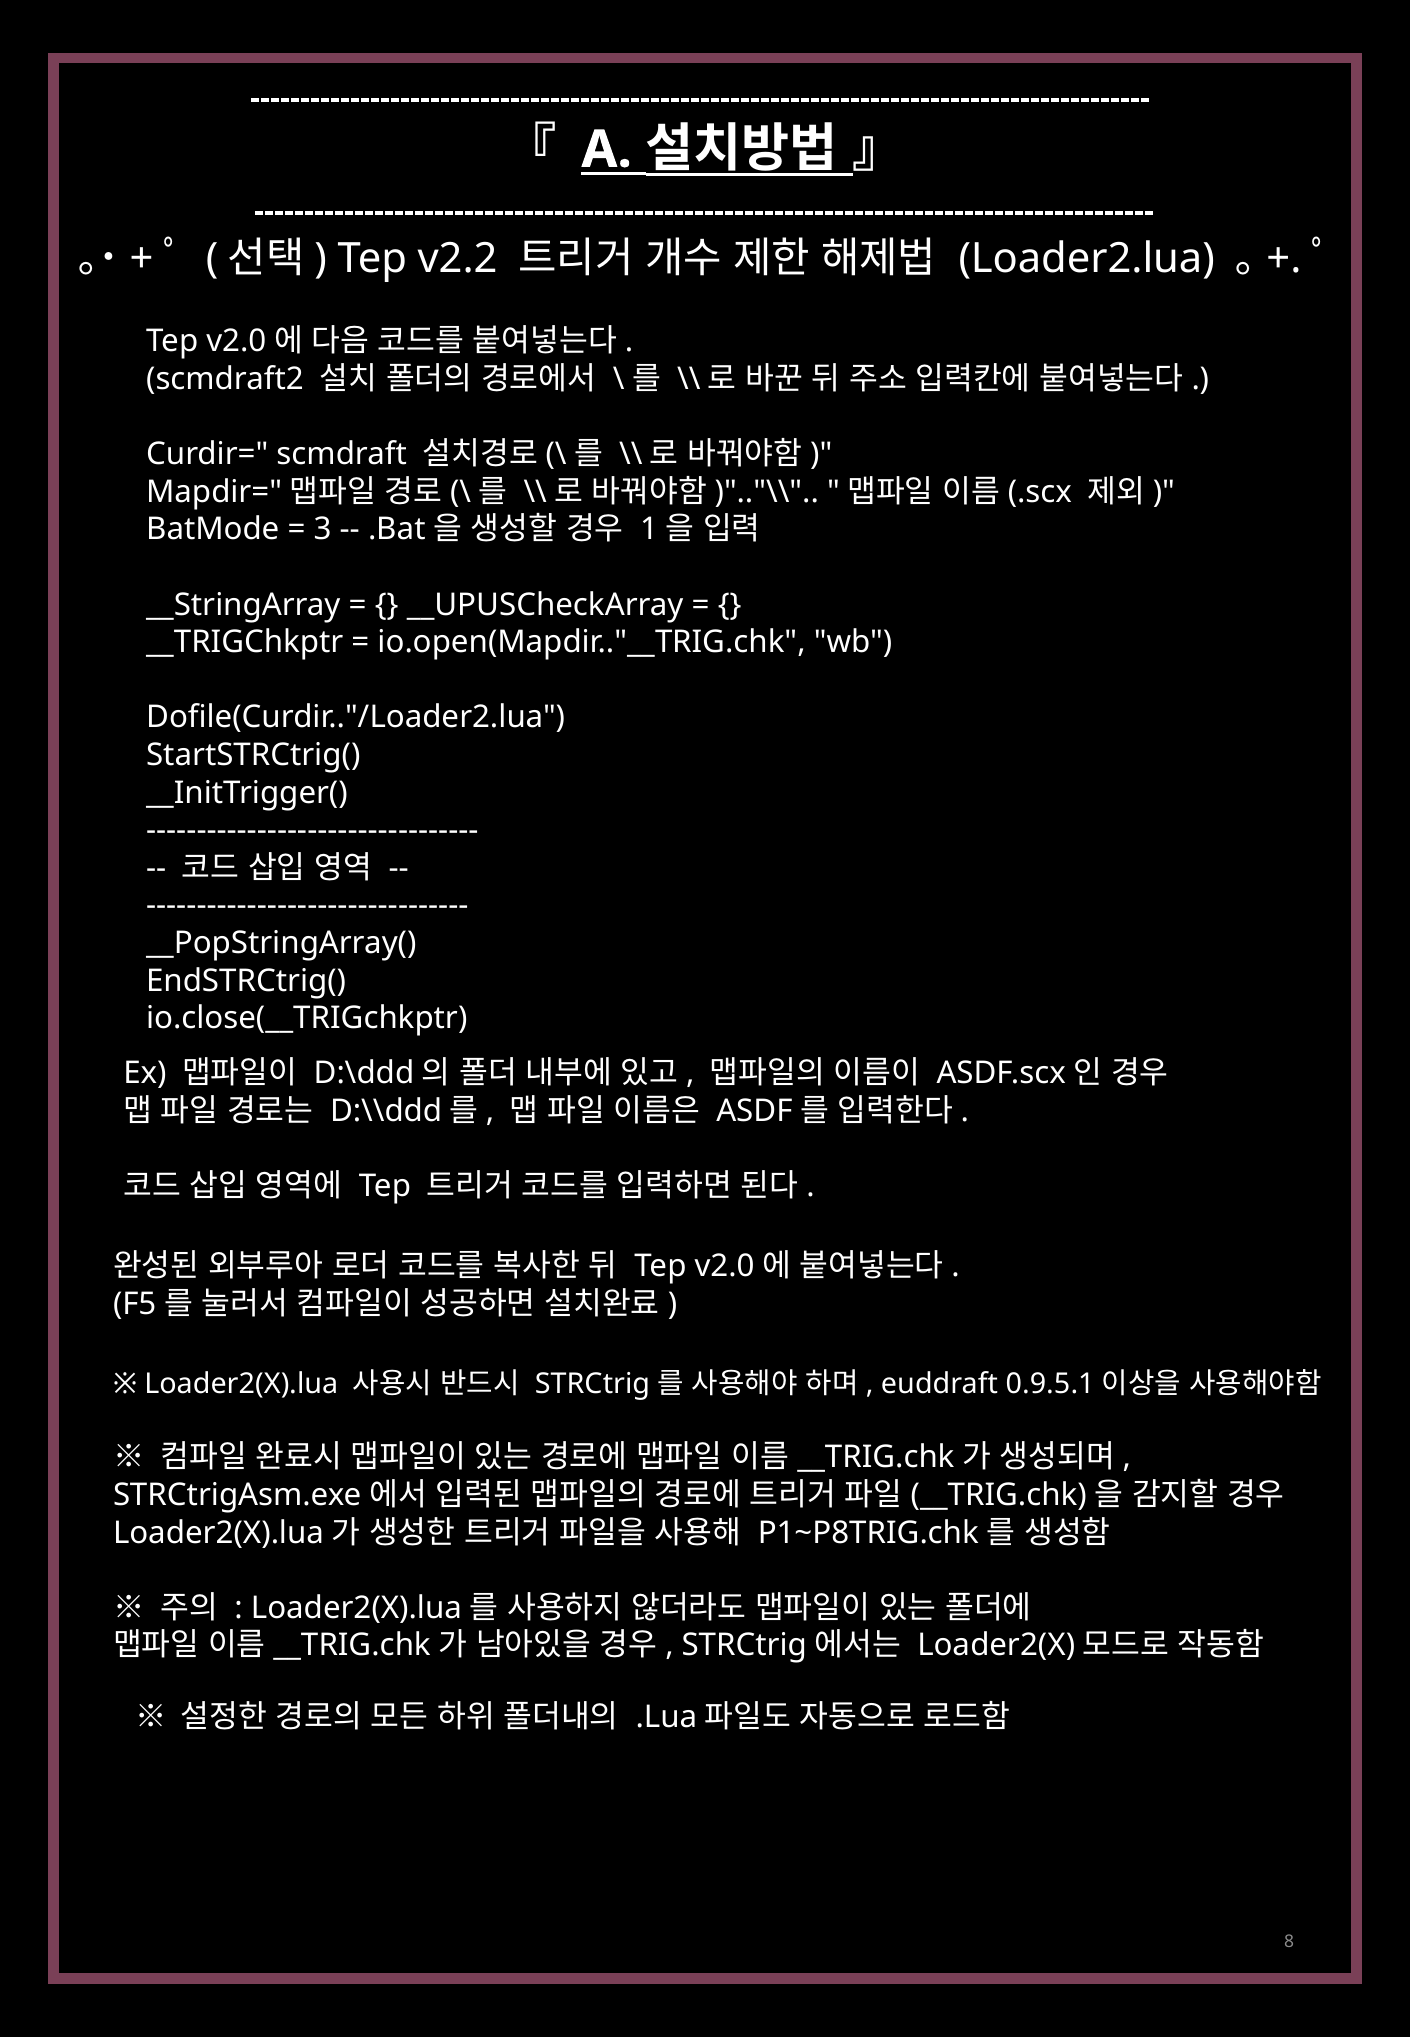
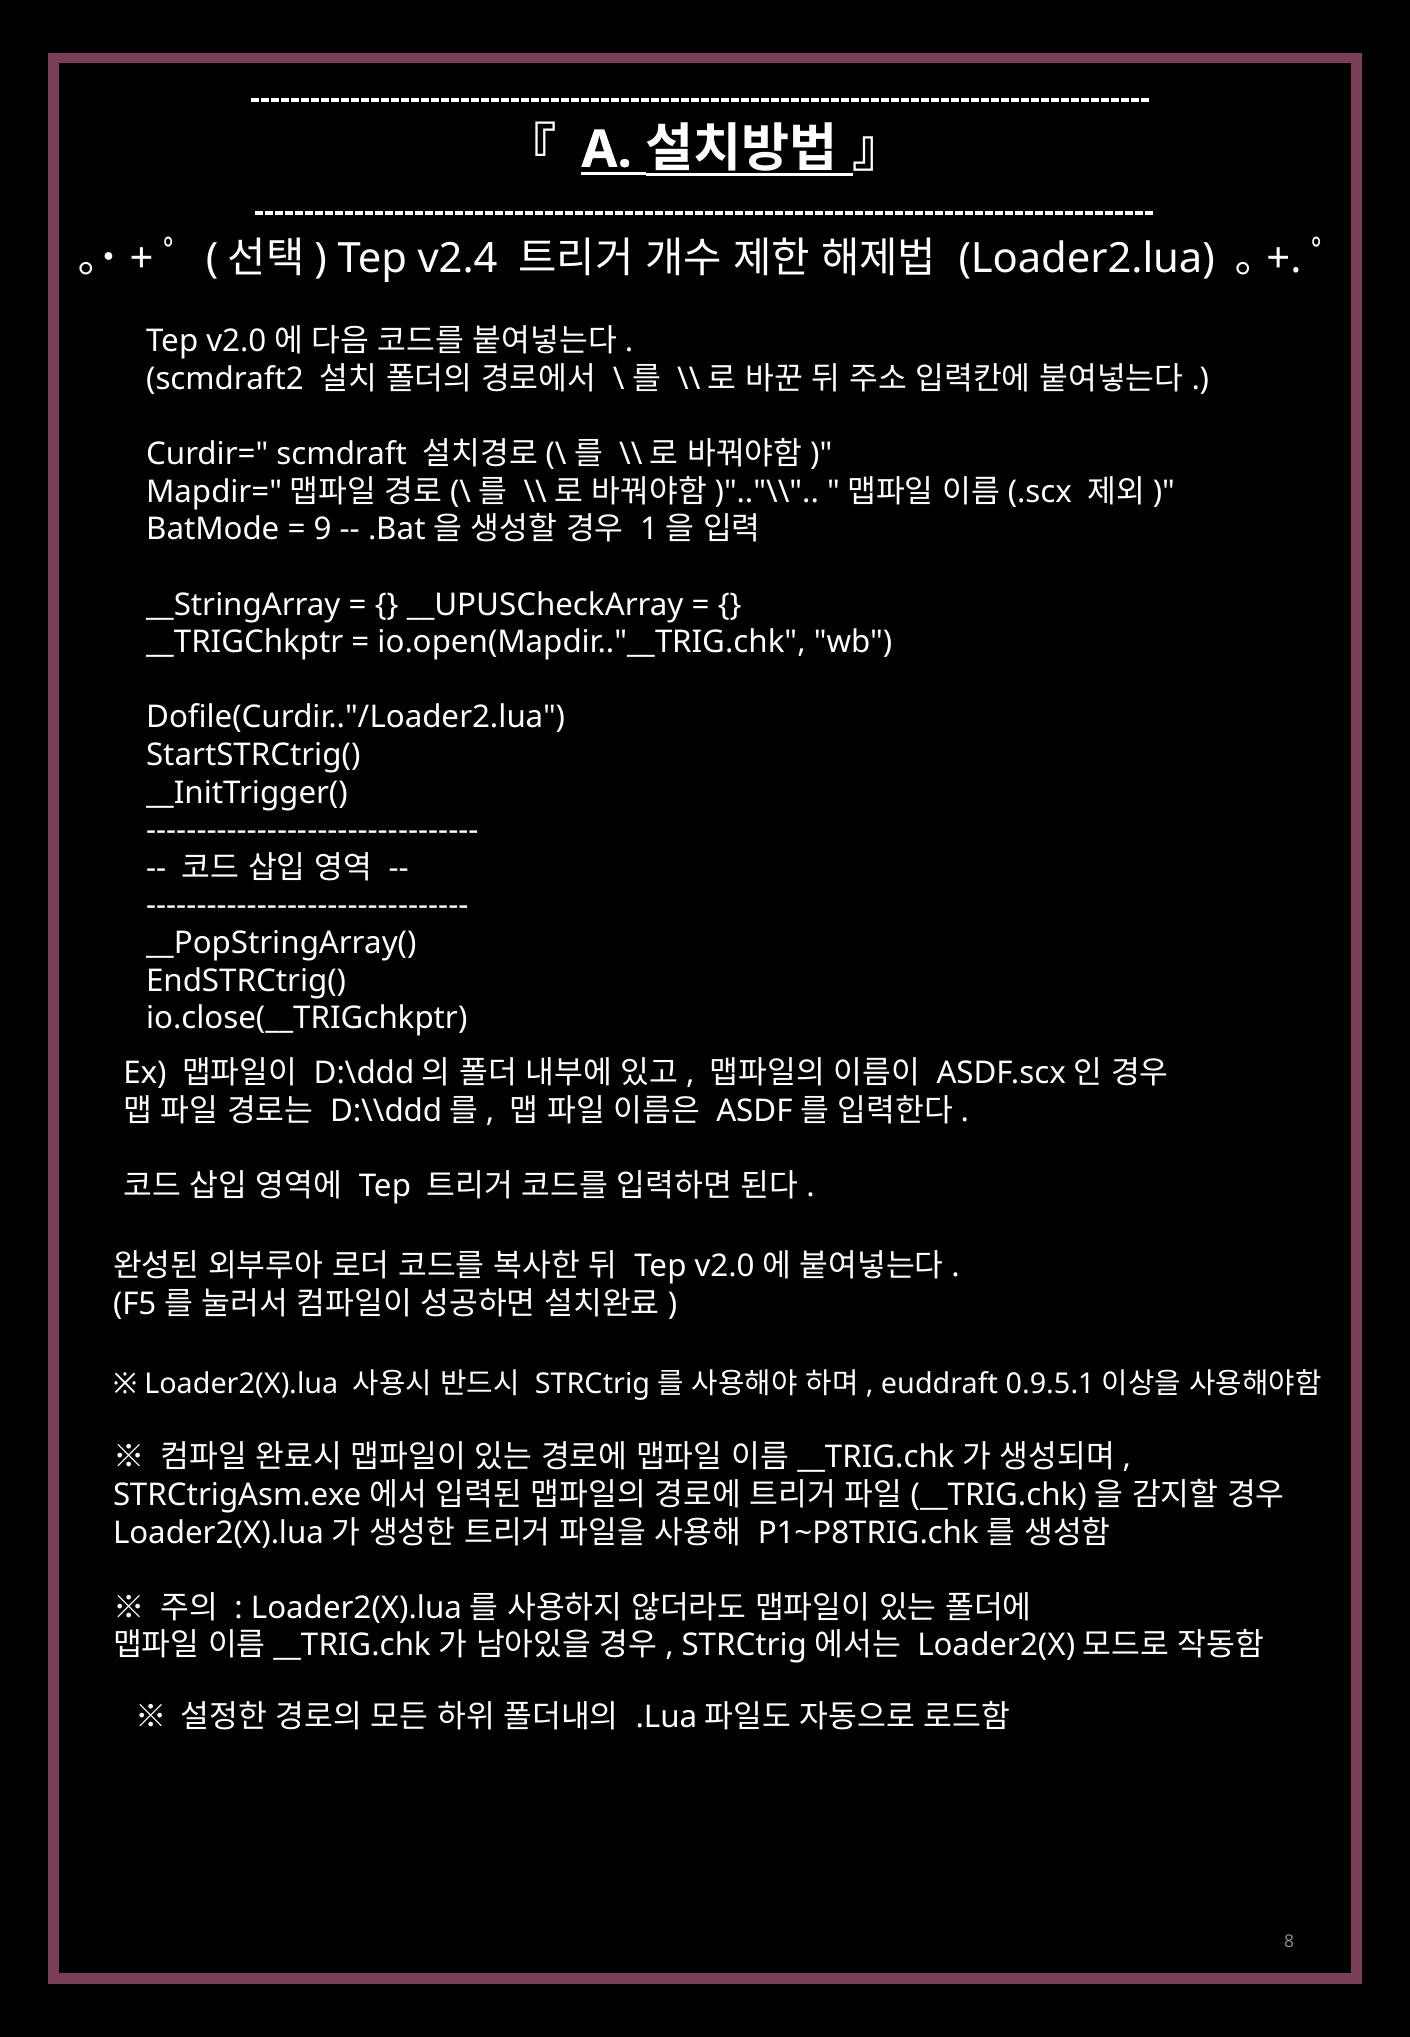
v2.2: v2.2 -> v2.4
3: 3 -> 9
